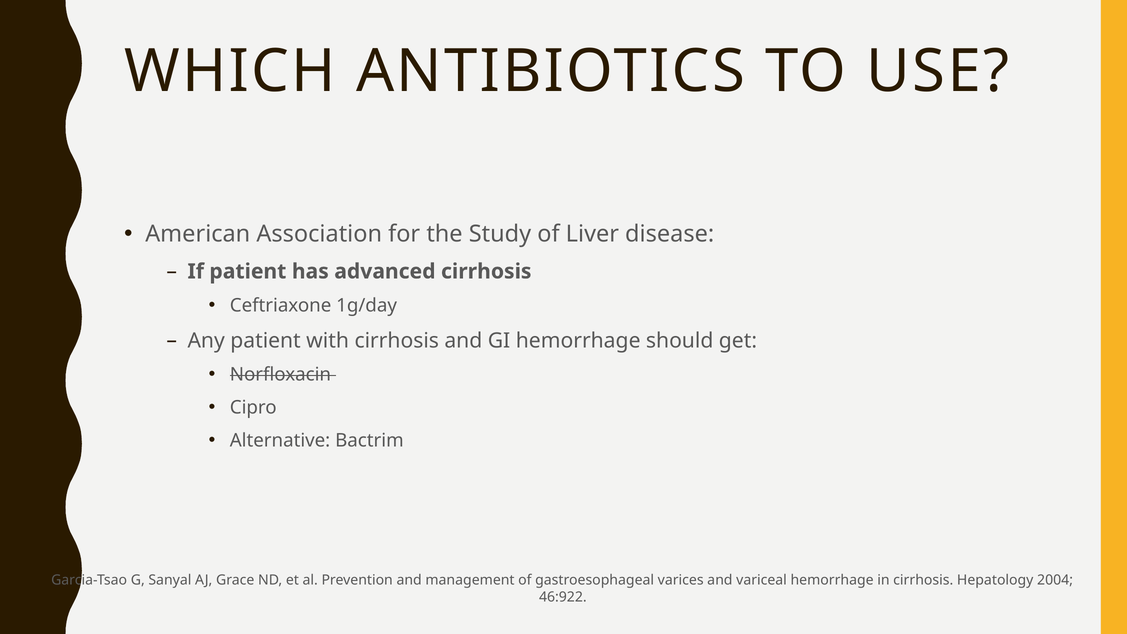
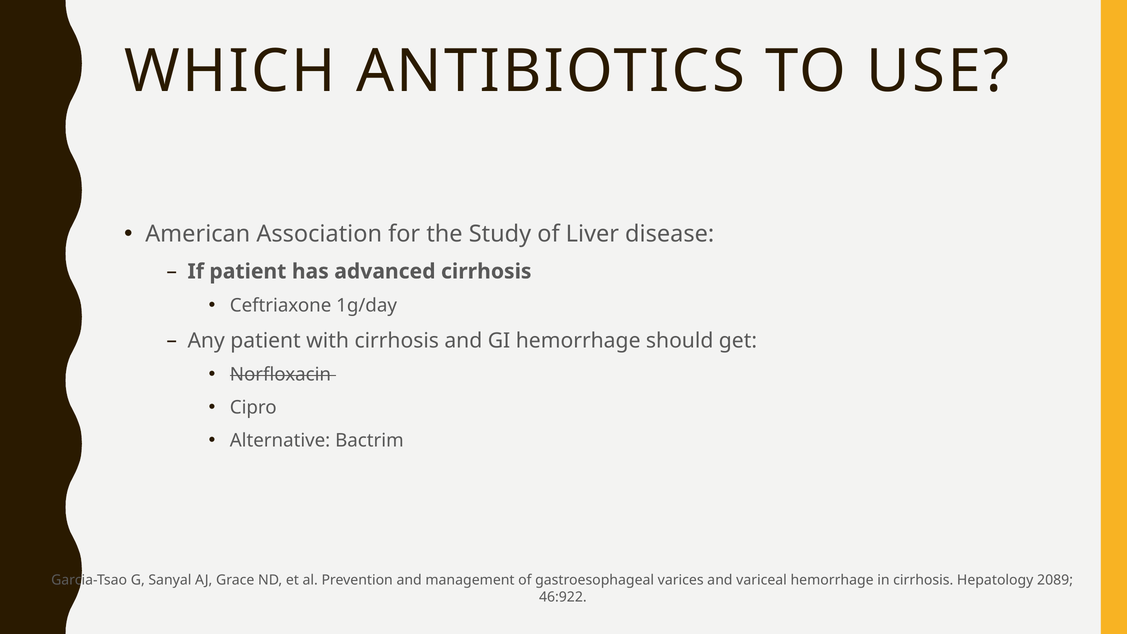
2004: 2004 -> 2089
